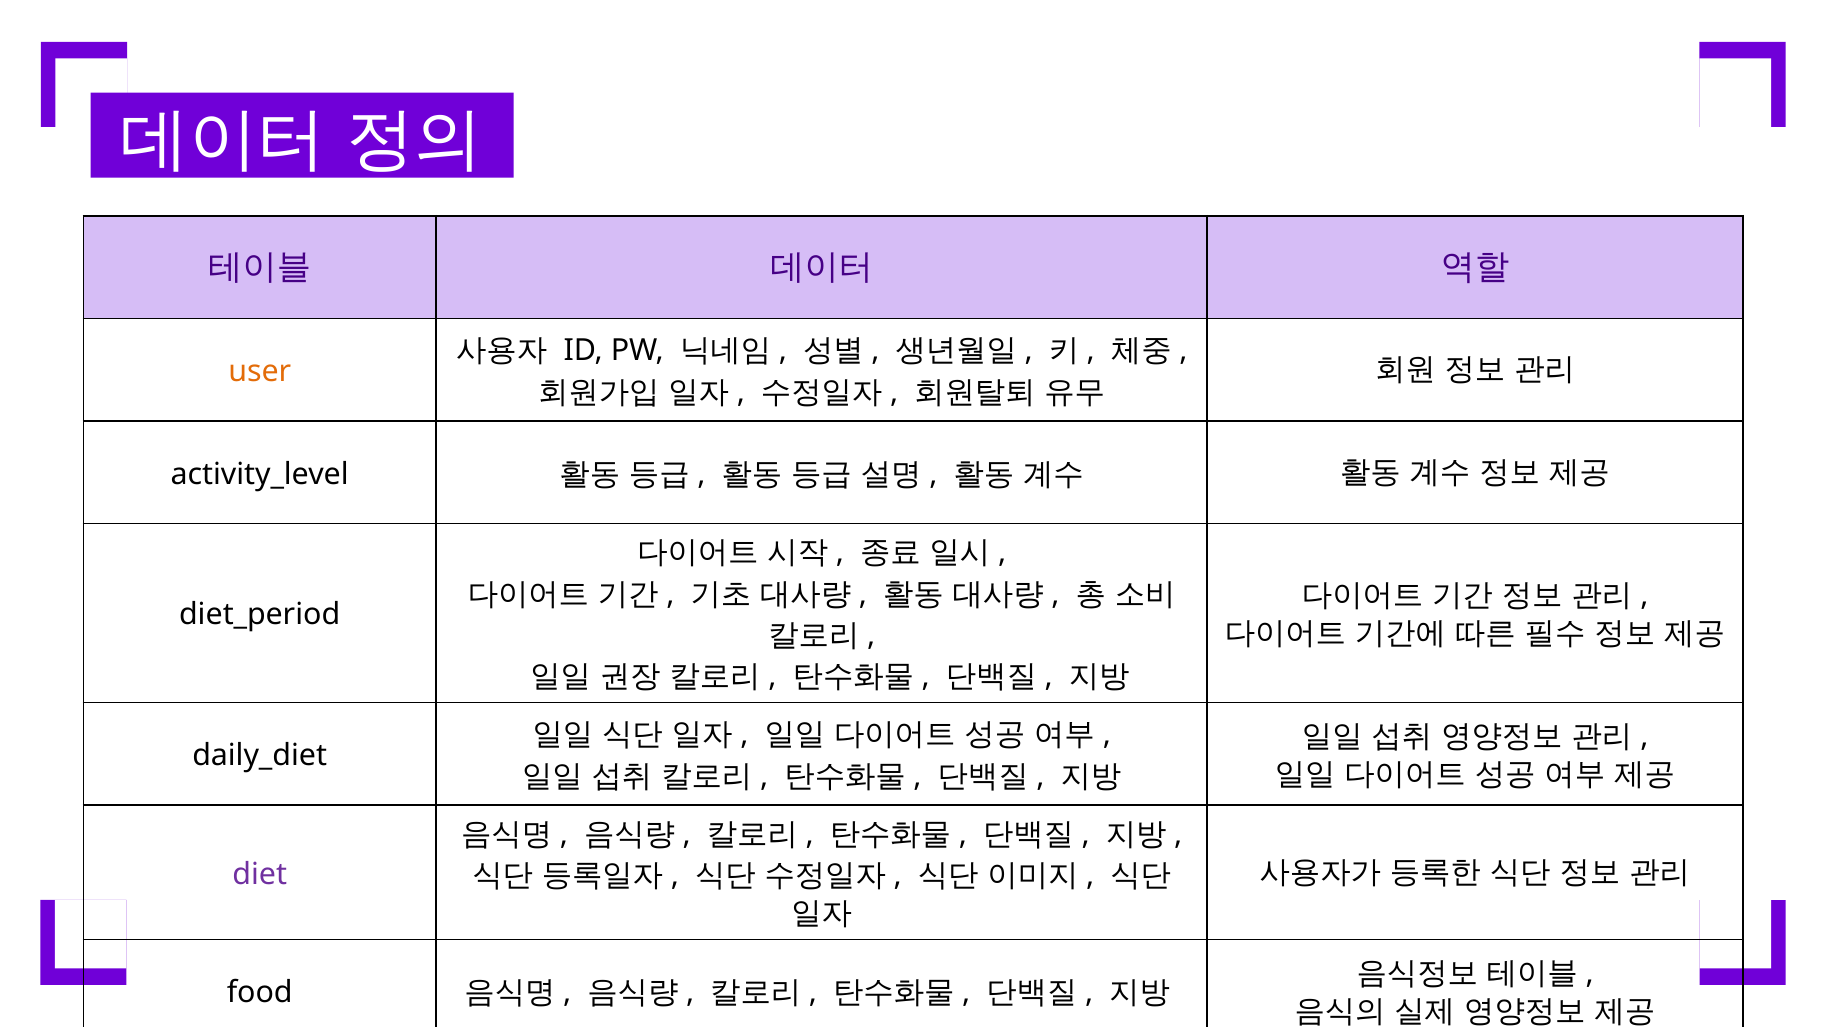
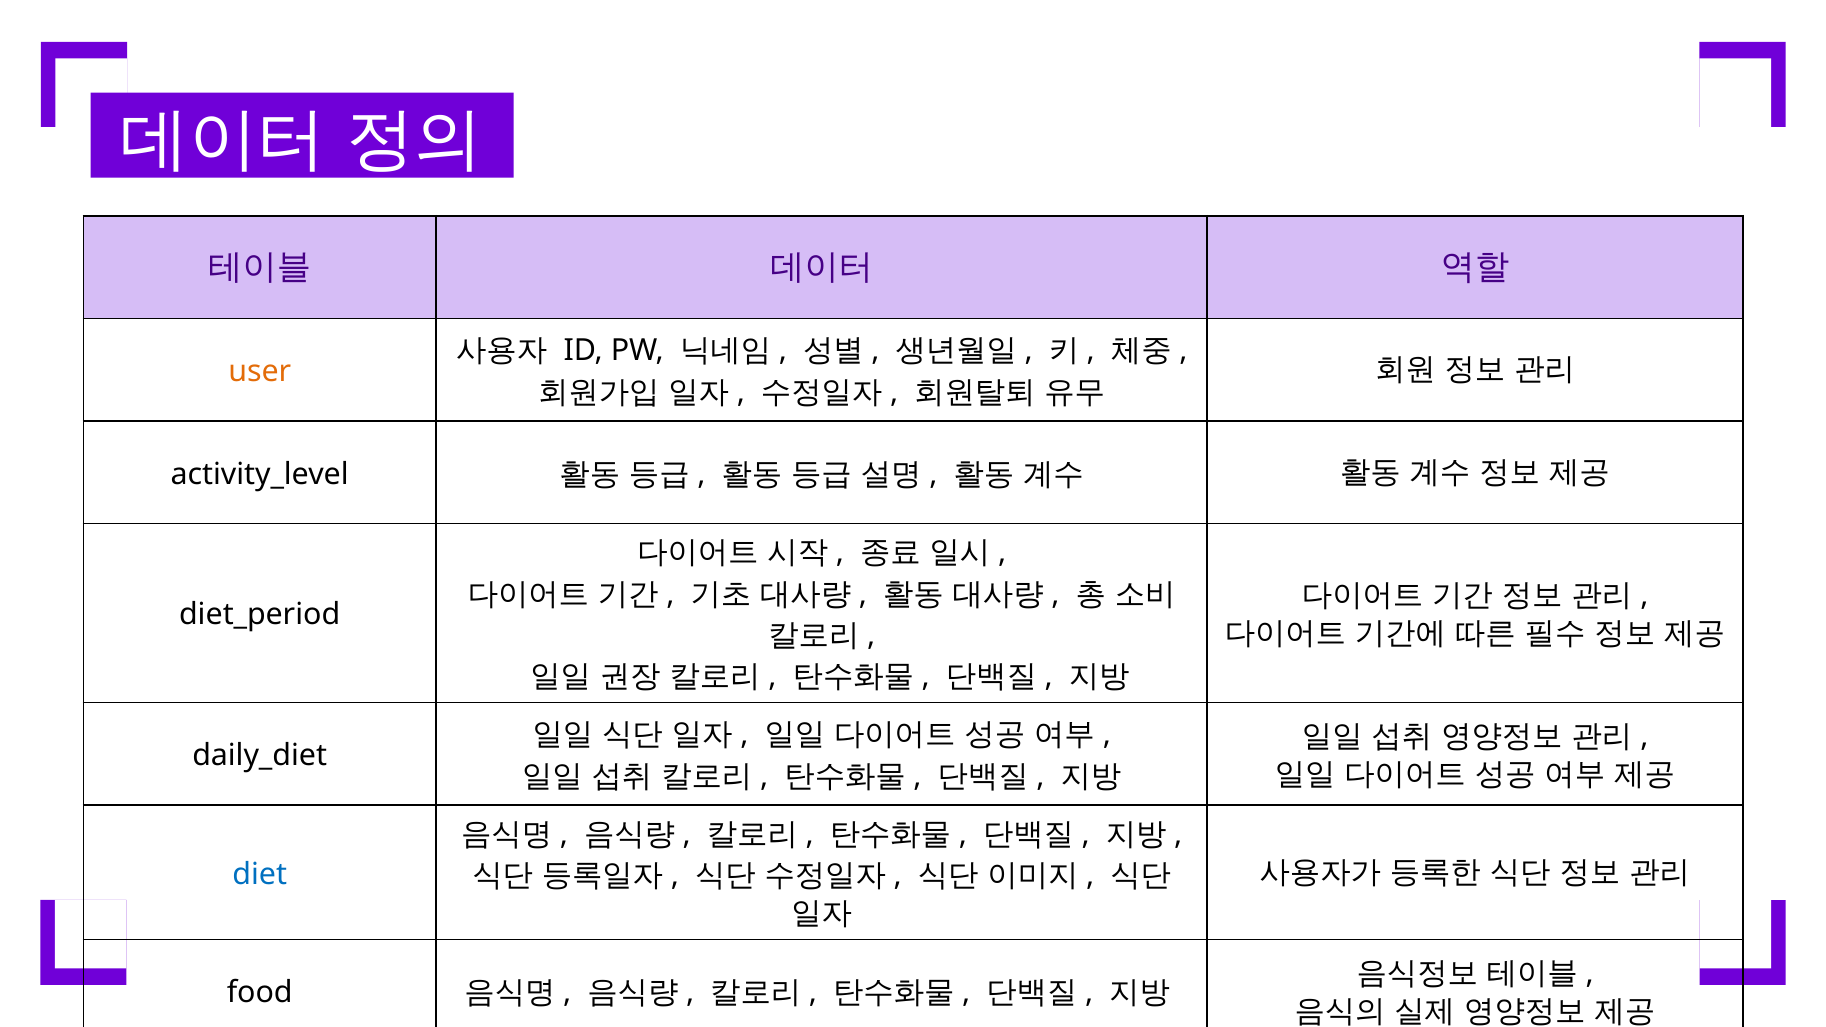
diet colour: purple -> blue
